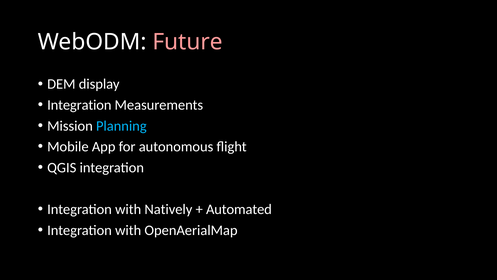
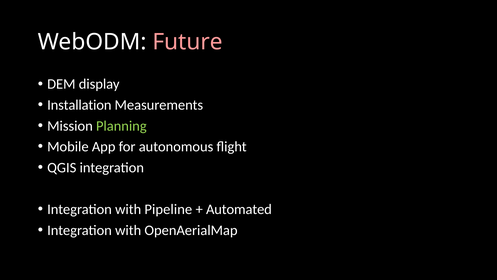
Integration at (79, 105): Integration -> Installation
Planning colour: light blue -> light green
Natively: Natively -> Pipeline
